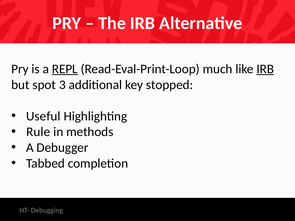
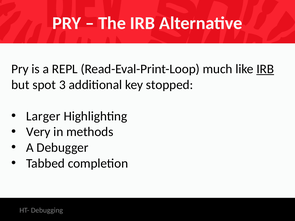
REPL underline: present -> none
Useful: Useful -> Larger
Rule: Rule -> Very
